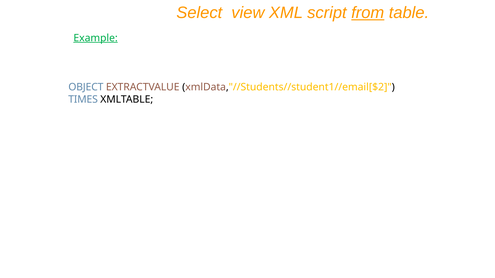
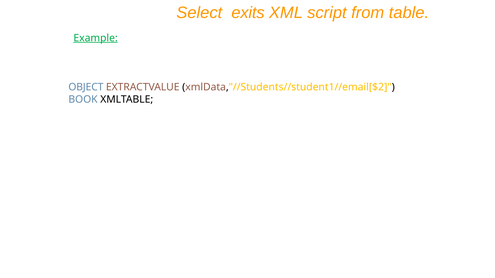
view: view -> exits
from underline: present -> none
TIMES: TIMES -> BOOK
